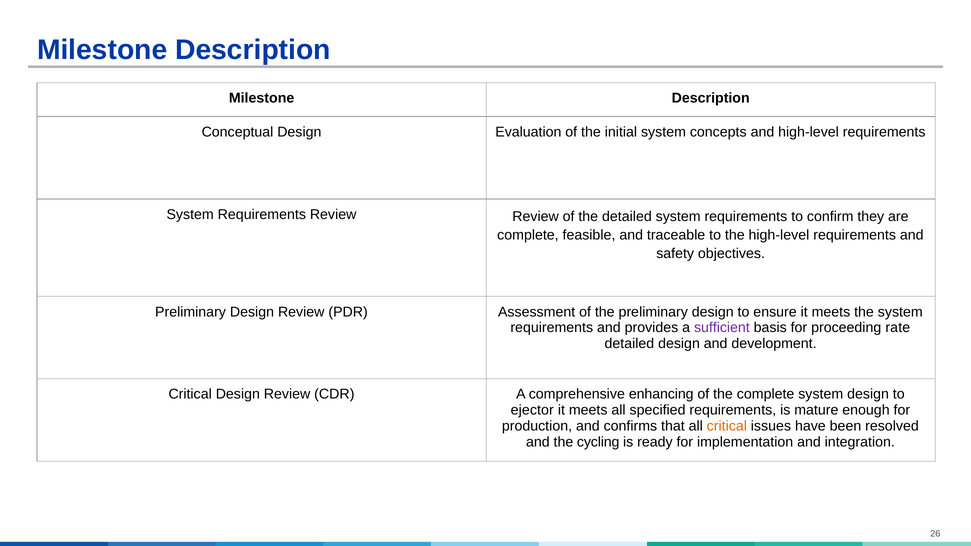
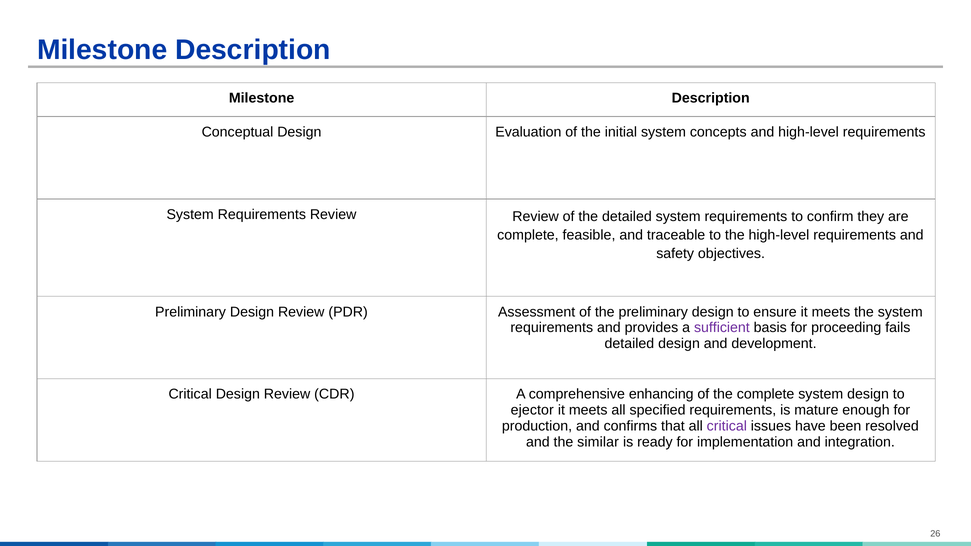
rate: rate -> fails
critical at (727, 426) colour: orange -> purple
cycling: cycling -> similar
